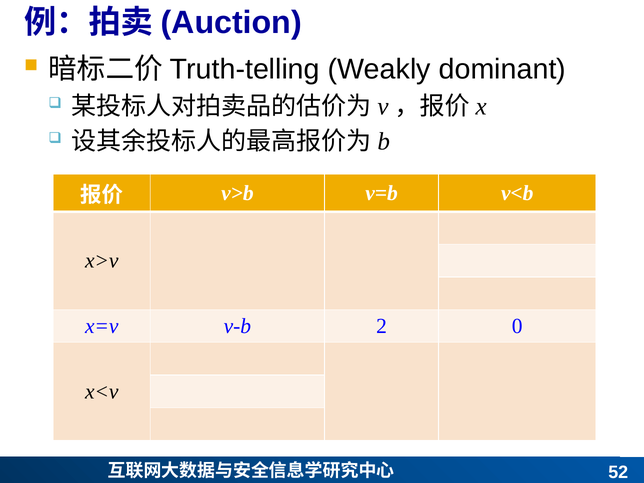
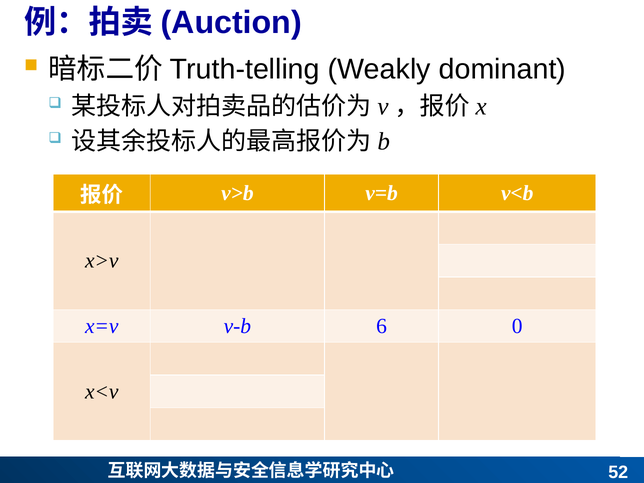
2: 2 -> 6
